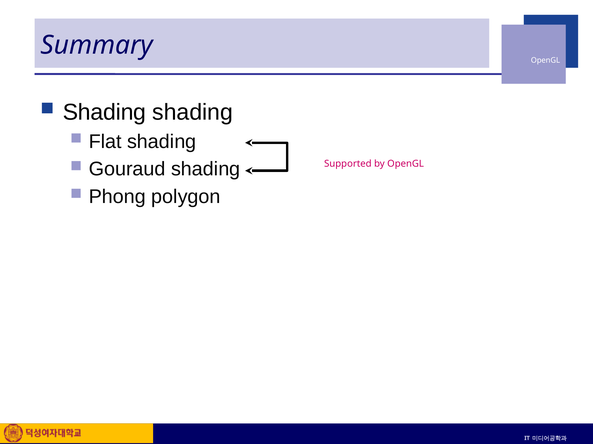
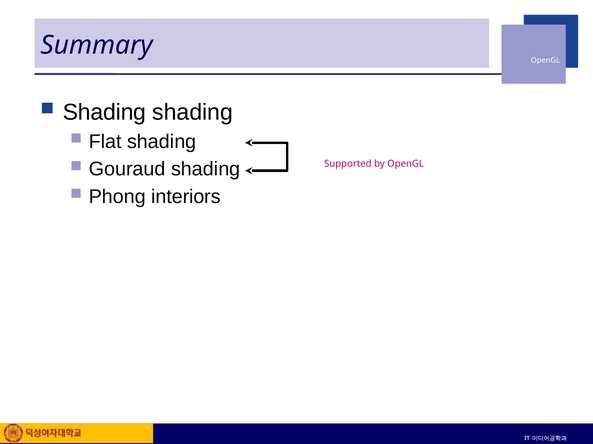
polygon: polygon -> interiors
